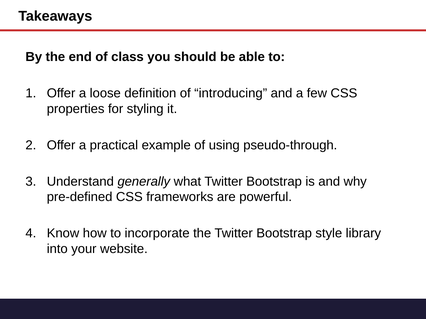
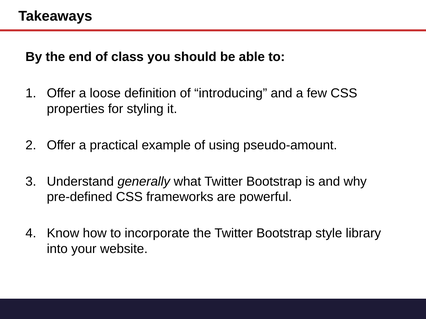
pseudo-through: pseudo-through -> pseudo-amount
